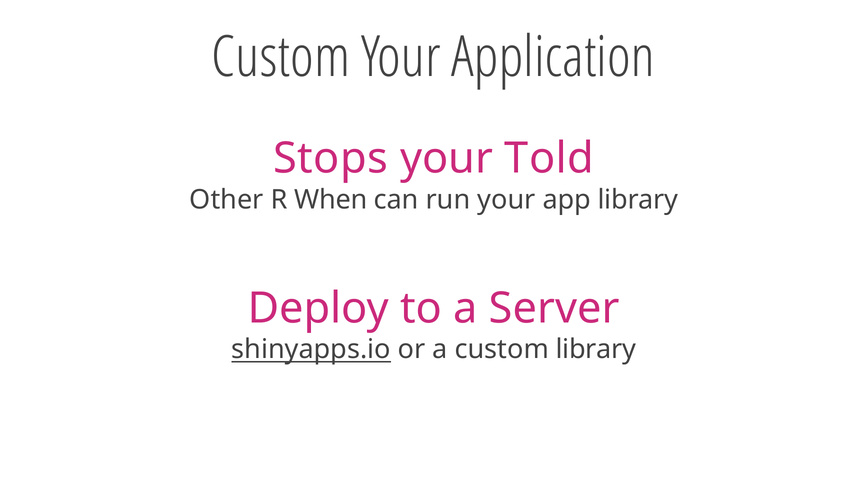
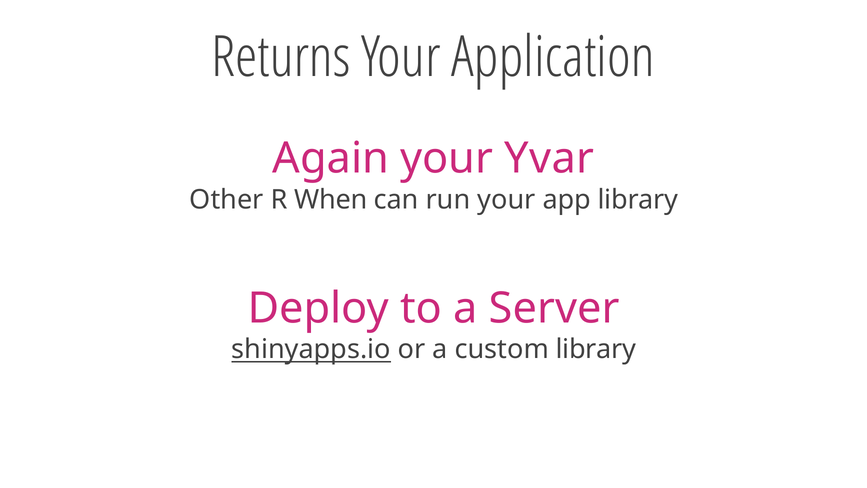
Custom at (281, 57): Custom -> Returns
Stops: Stops -> Again
Told: Told -> Yvar
